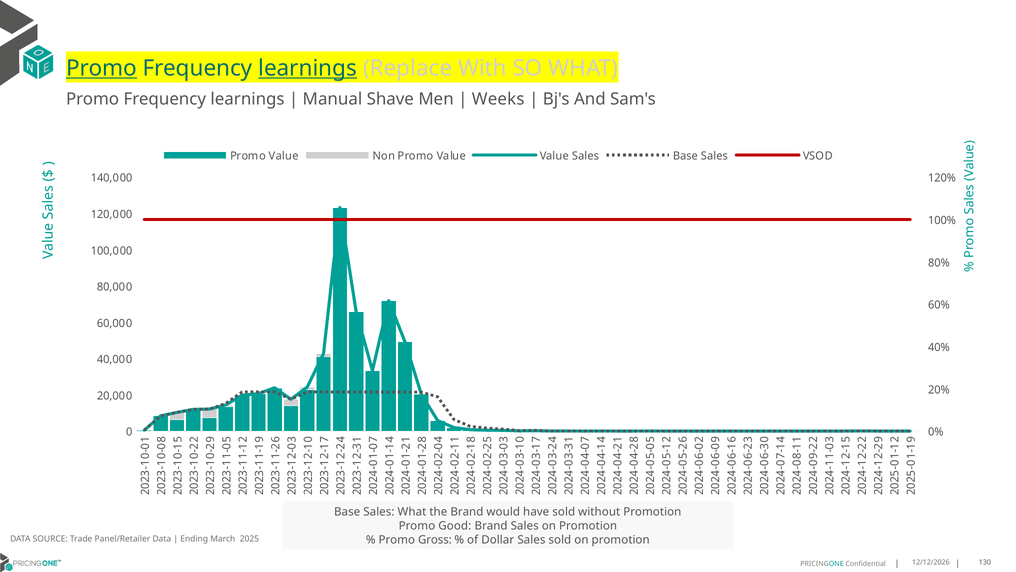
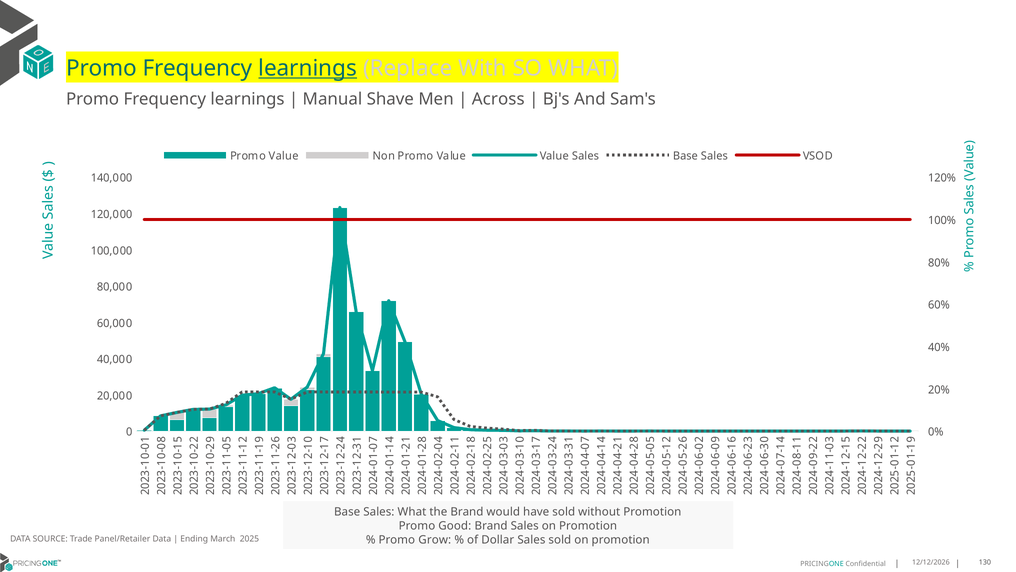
Promo at (102, 68) underline: present -> none
Weeks: Weeks -> Across
Gross: Gross -> Grow
